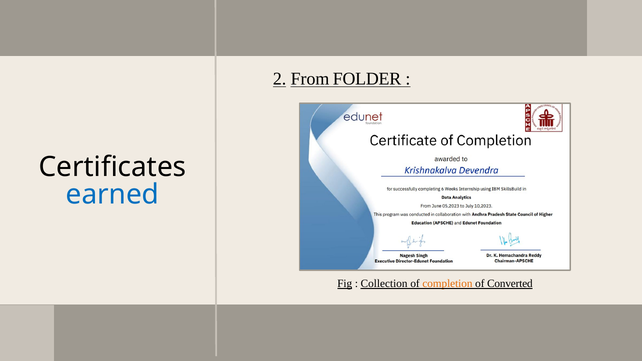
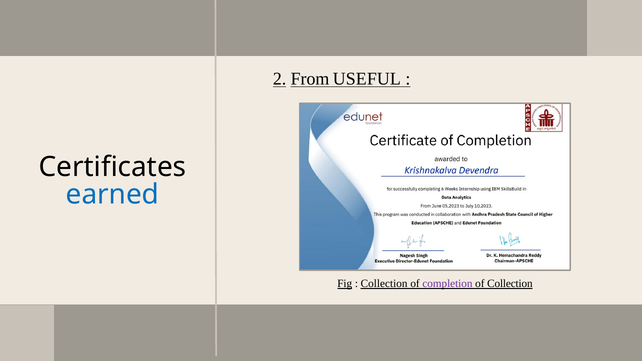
FOLDER: FOLDER -> USEFUL
completion colour: orange -> purple
of Converted: Converted -> Collection
